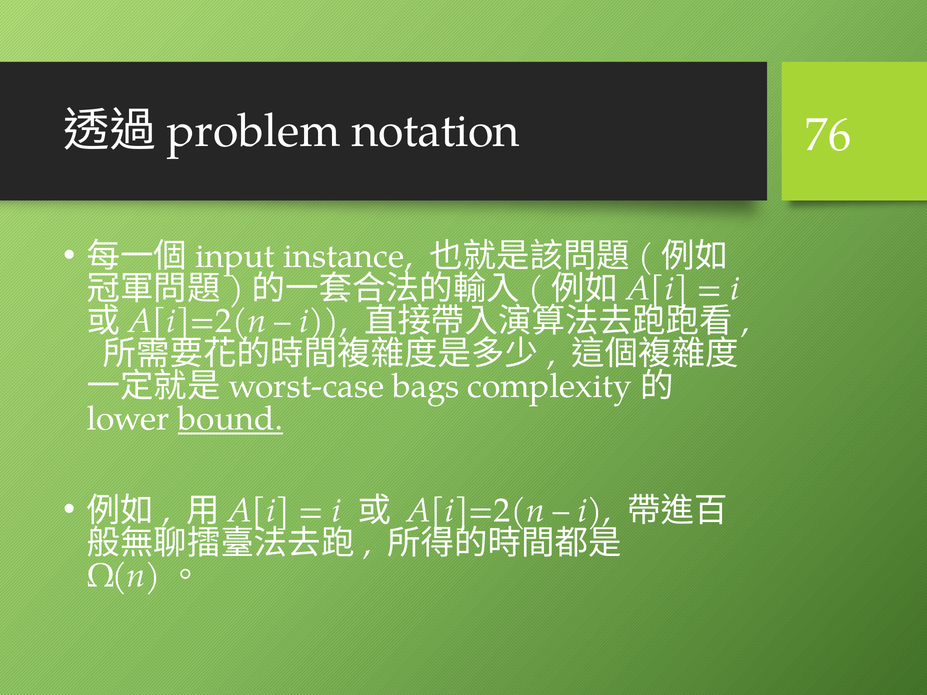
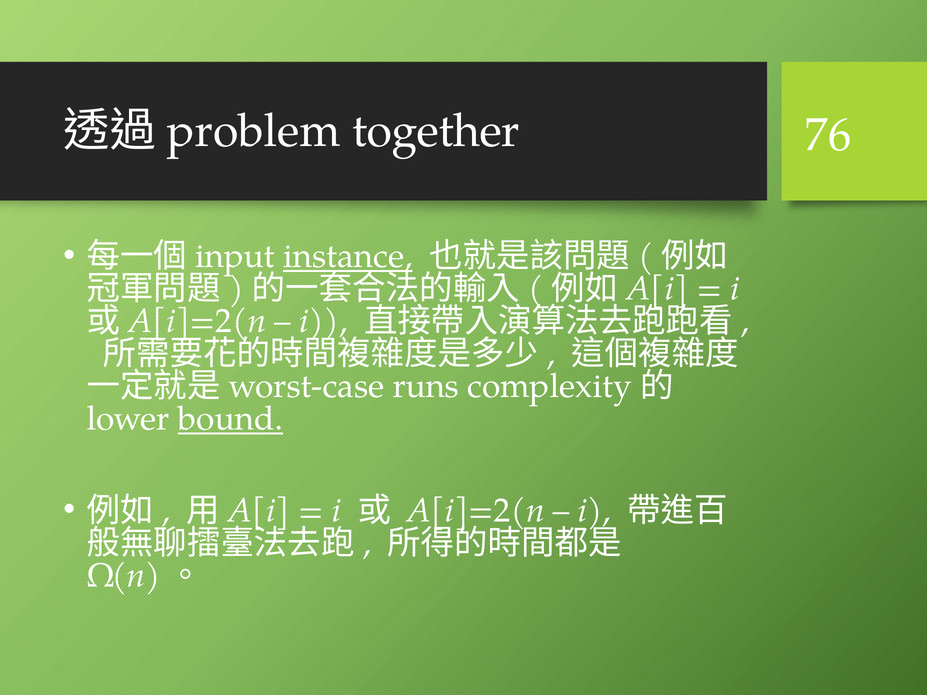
notation: notation -> together
instance underline: none -> present
bags: bags -> runs
